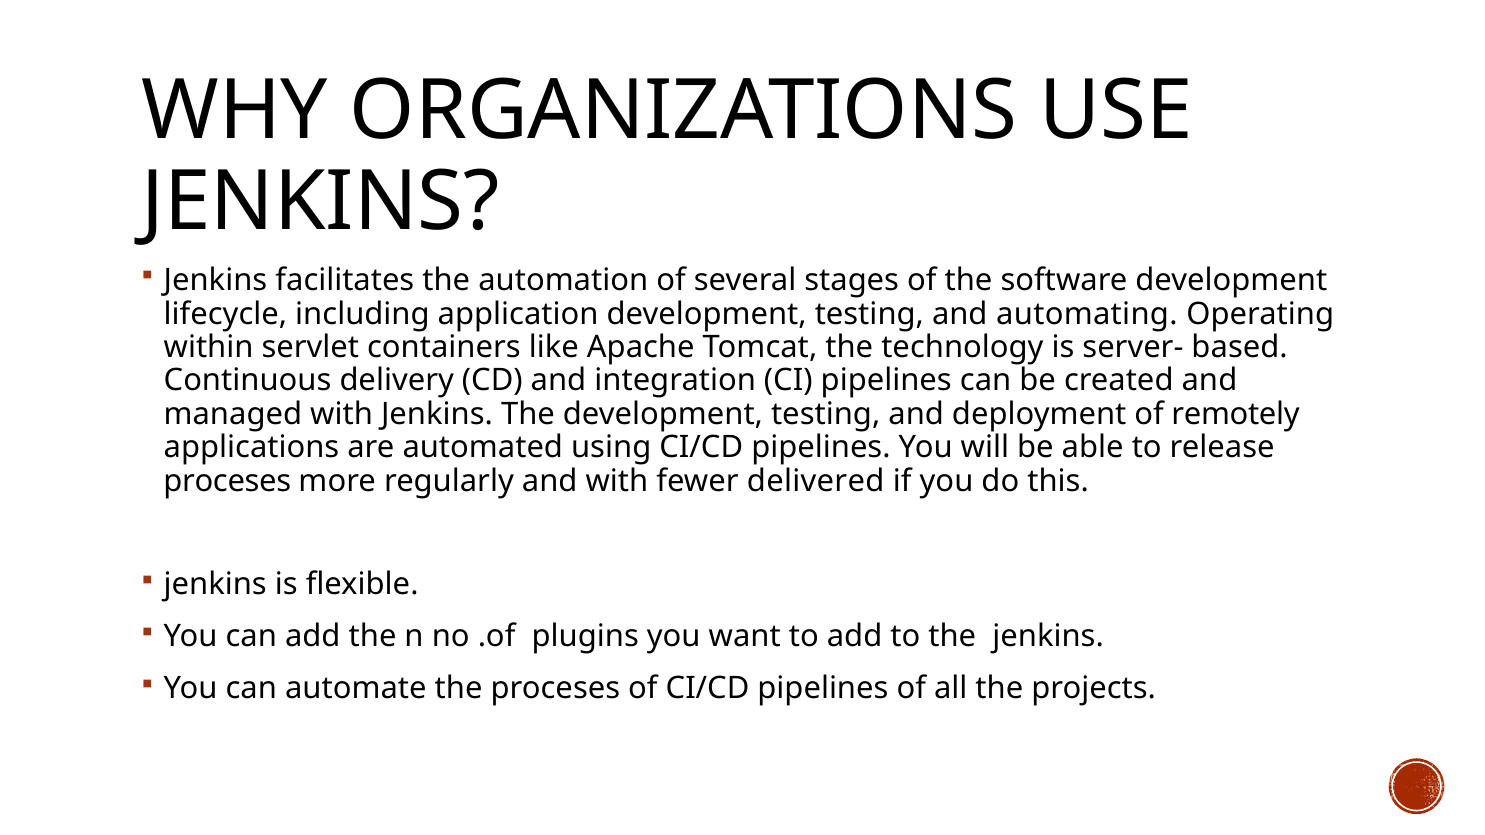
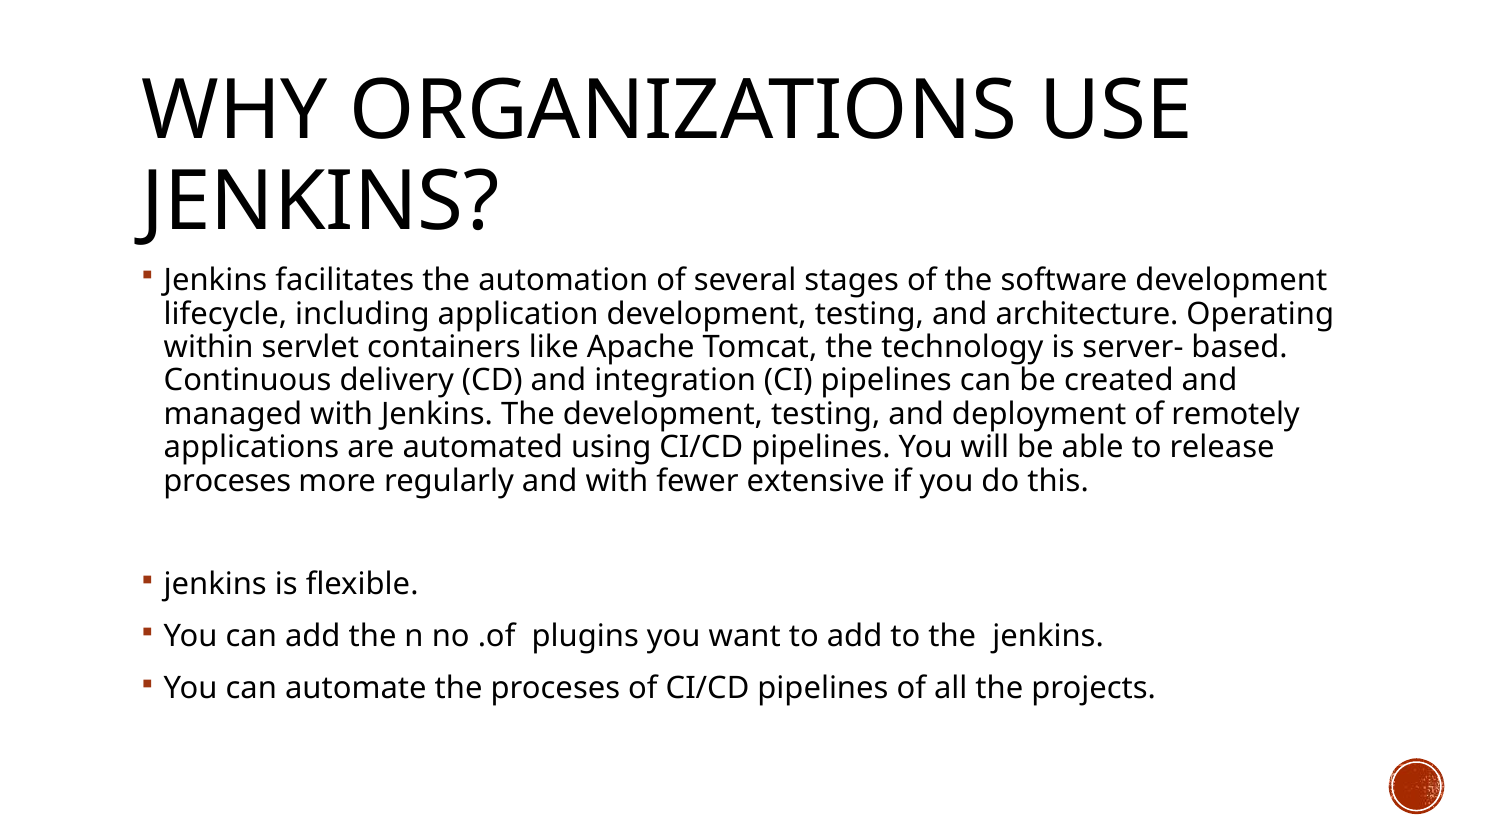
automating: automating -> architecture
delivered: delivered -> extensive
